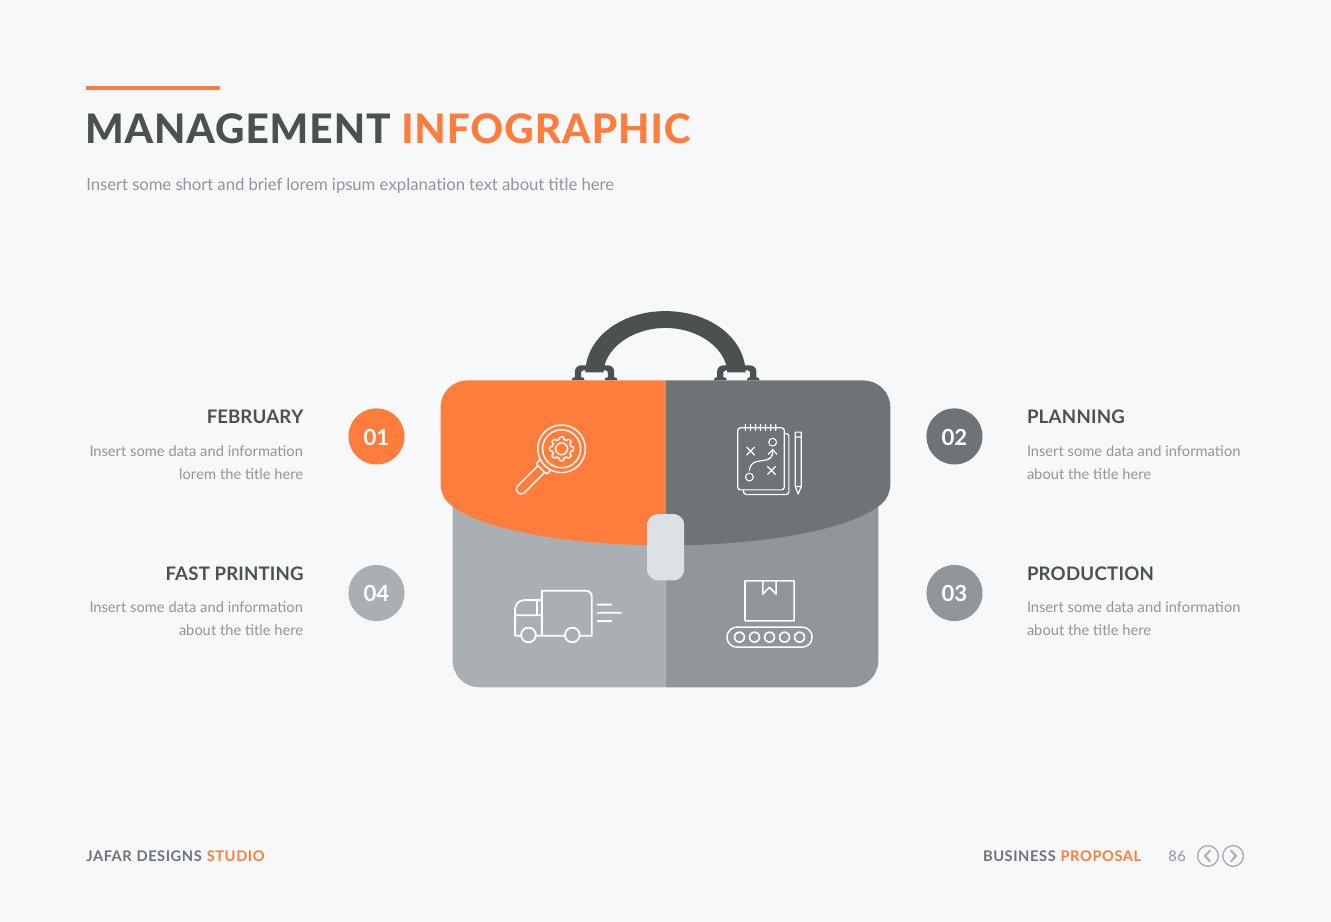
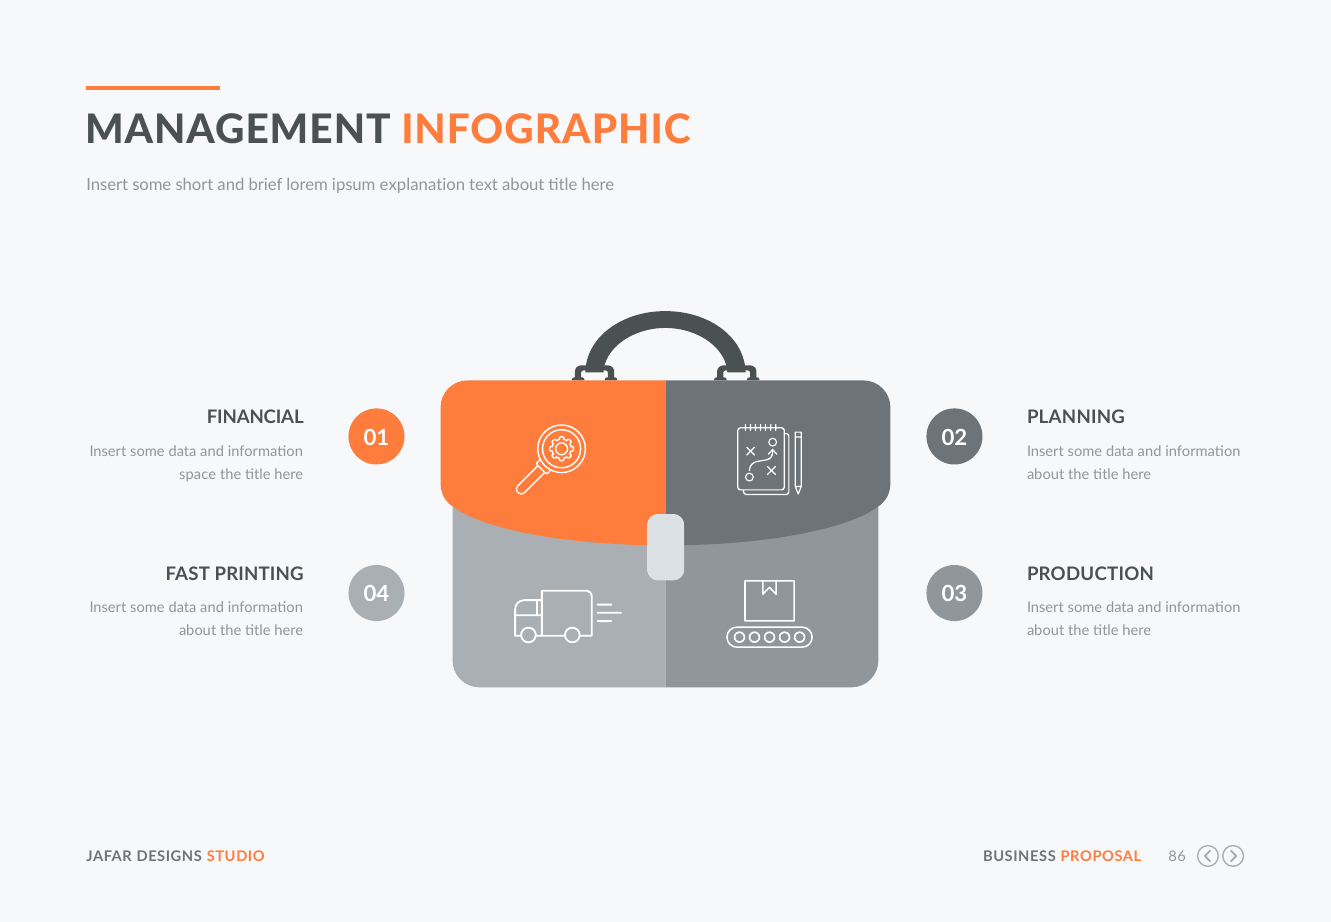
FEBRUARY: FEBRUARY -> FINANCIAL
lorem at (198, 474): lorem -> space
